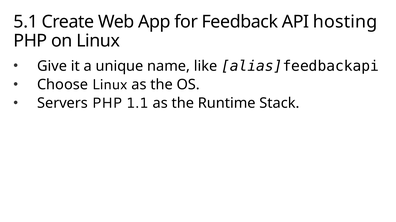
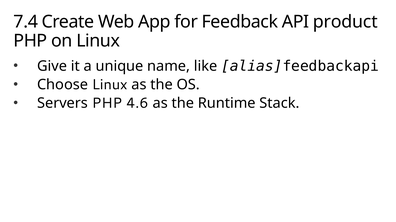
5.1: 5.1 -> 7.4
hosting: hosting -> product
1.1: 1.1 -> 4.6
